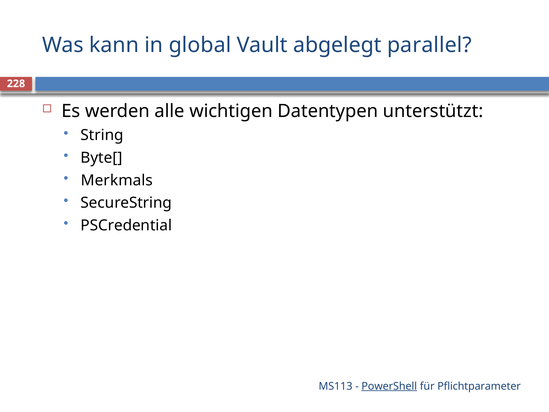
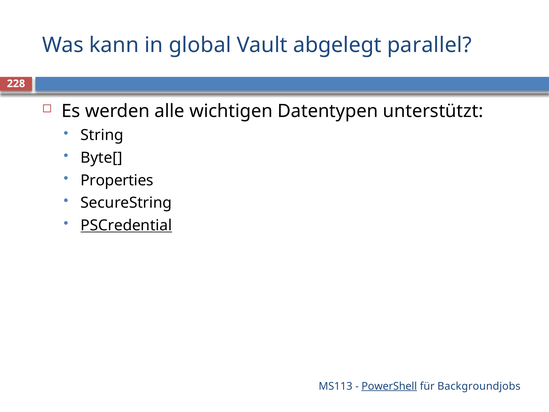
Merkmals: Merkmals -> Properties
PSCredential underline: none -> present
Pflichtparameter: Pflichtparameter -> Backgroundjobs
